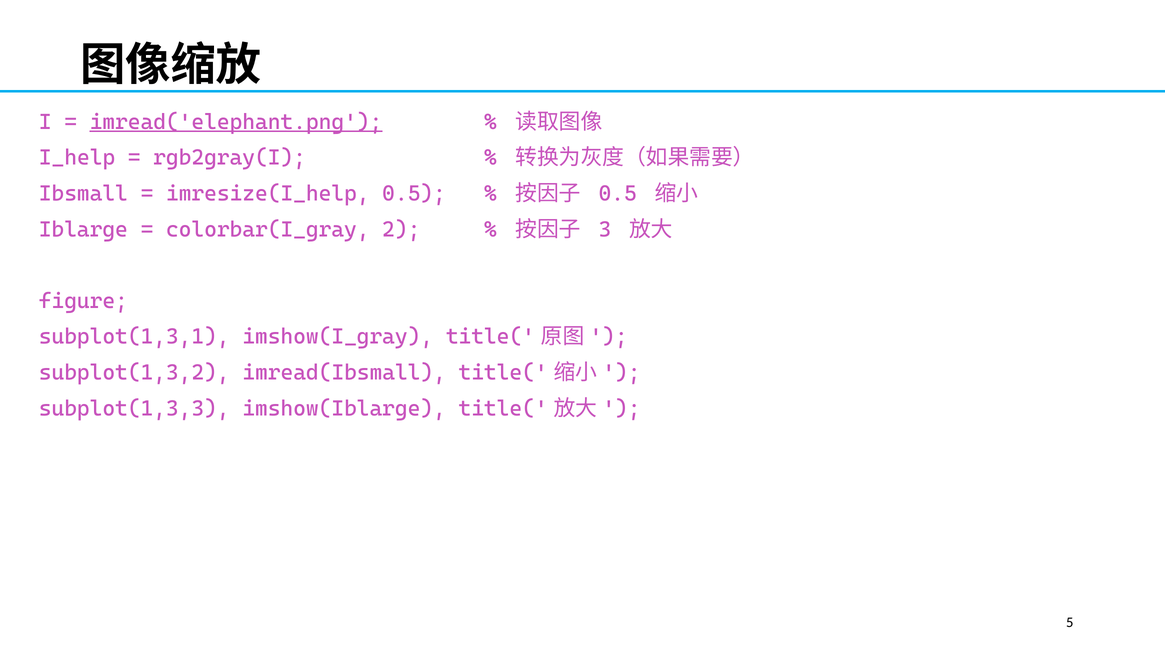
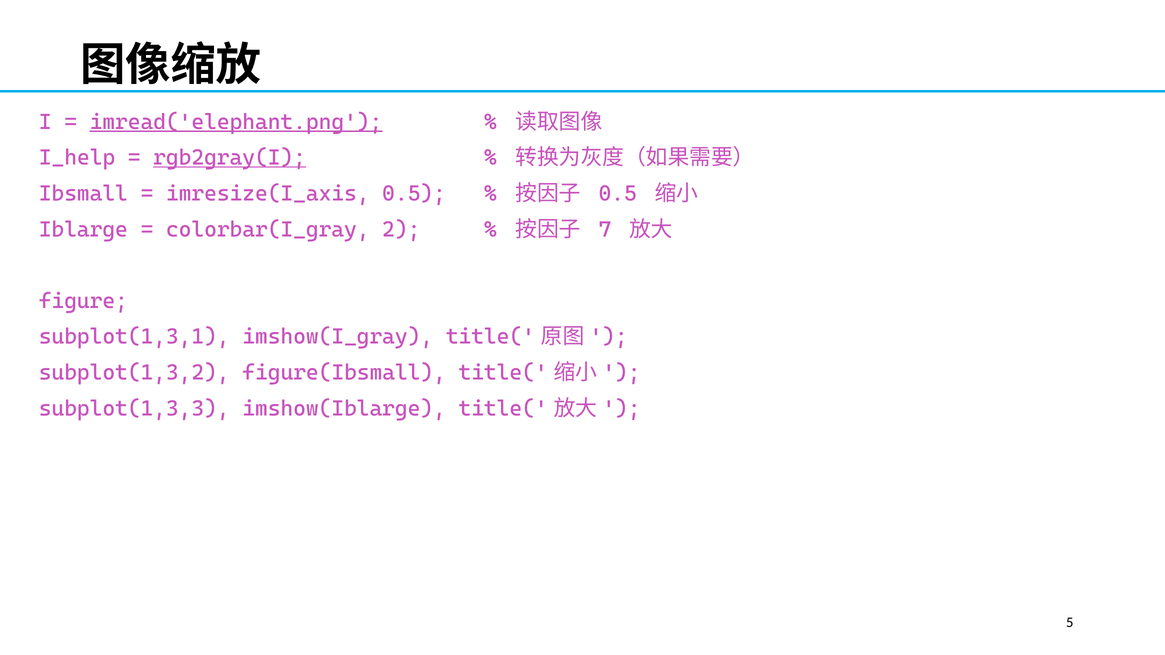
rgb2gray(I underline: none -> present
imresize(I_help: imresize(I_help -> imresize(I_axis
3: 3 -> 7
imread(Ibsmall: imread(Ibsmall -> figure(Ibsmall
